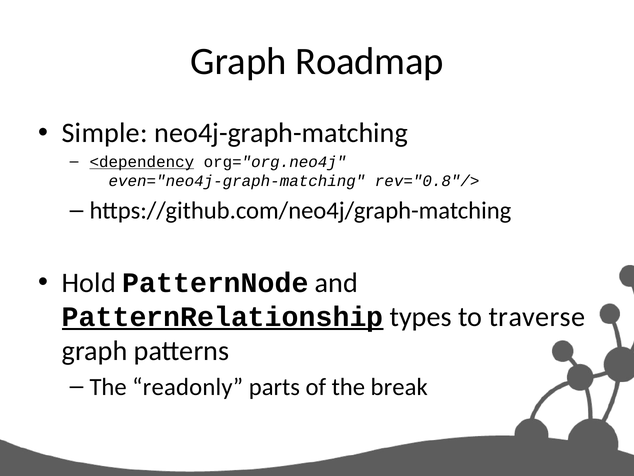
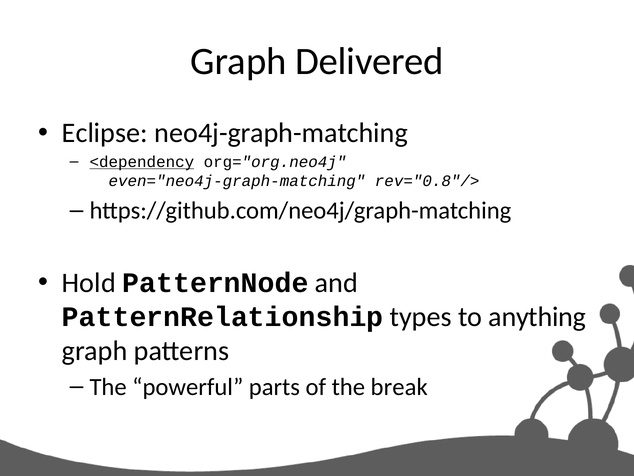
Roadmap: Roadmap -> Delivered
Simple: Simple -> Eclipse
PatternRelationship underline: present -> none
traverse: traverse -> anything
readonly: readonly -> powerful
